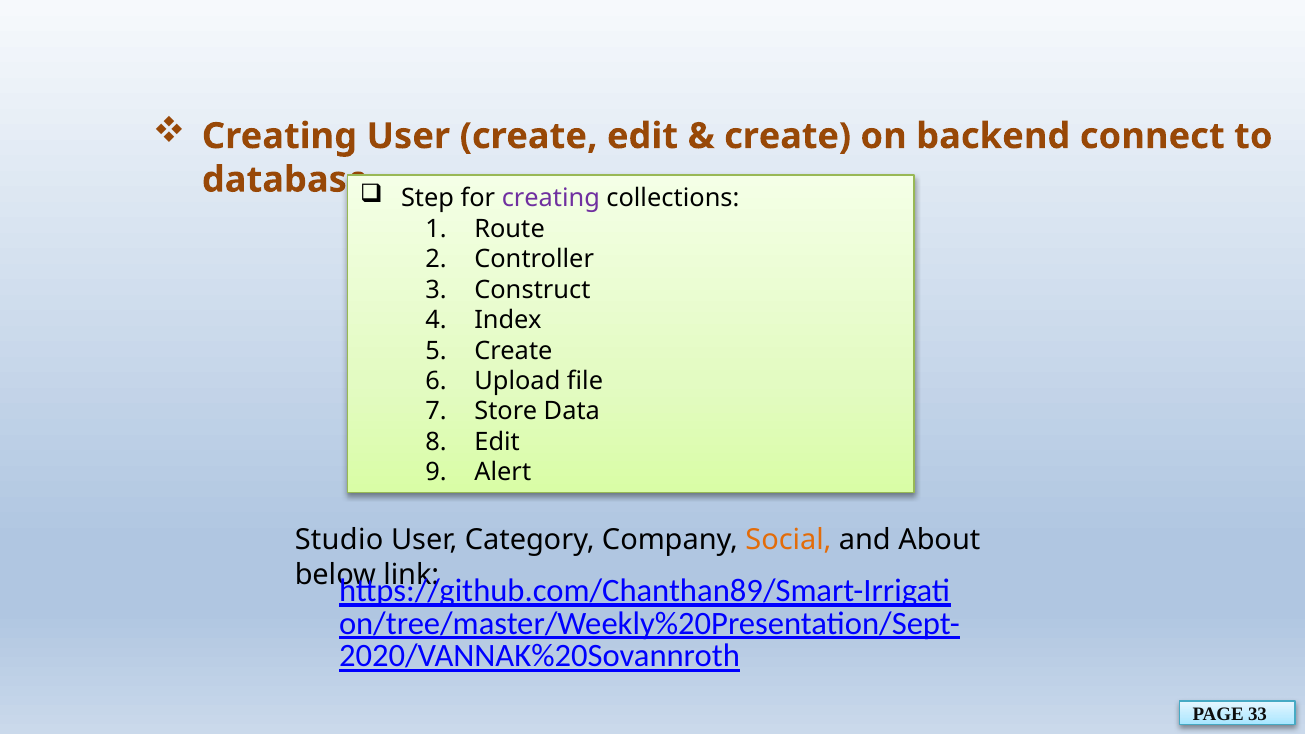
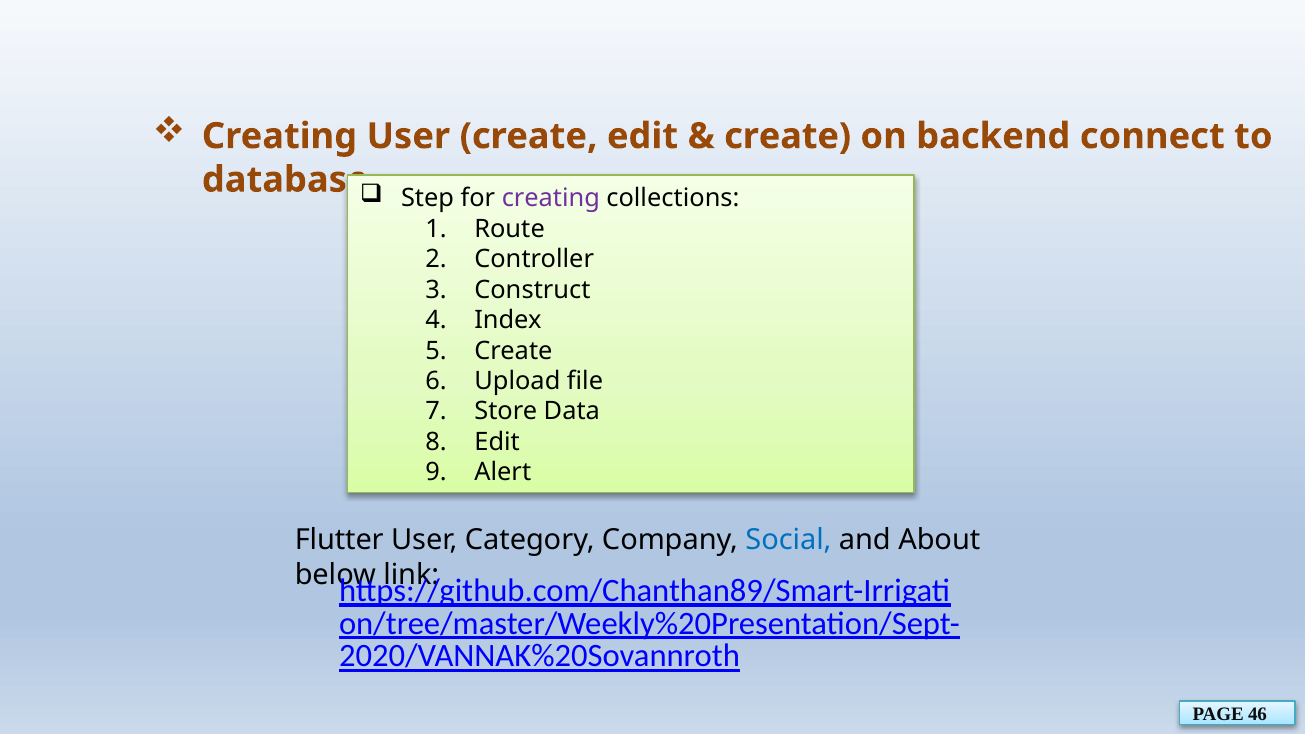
Studio: Studio -> Flutter
Social colour: orange -> blue
33: 33 -> 46
